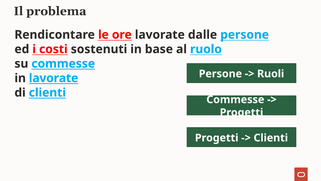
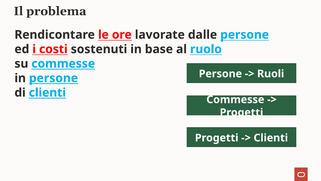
in lavorate: lavorate -> persone
